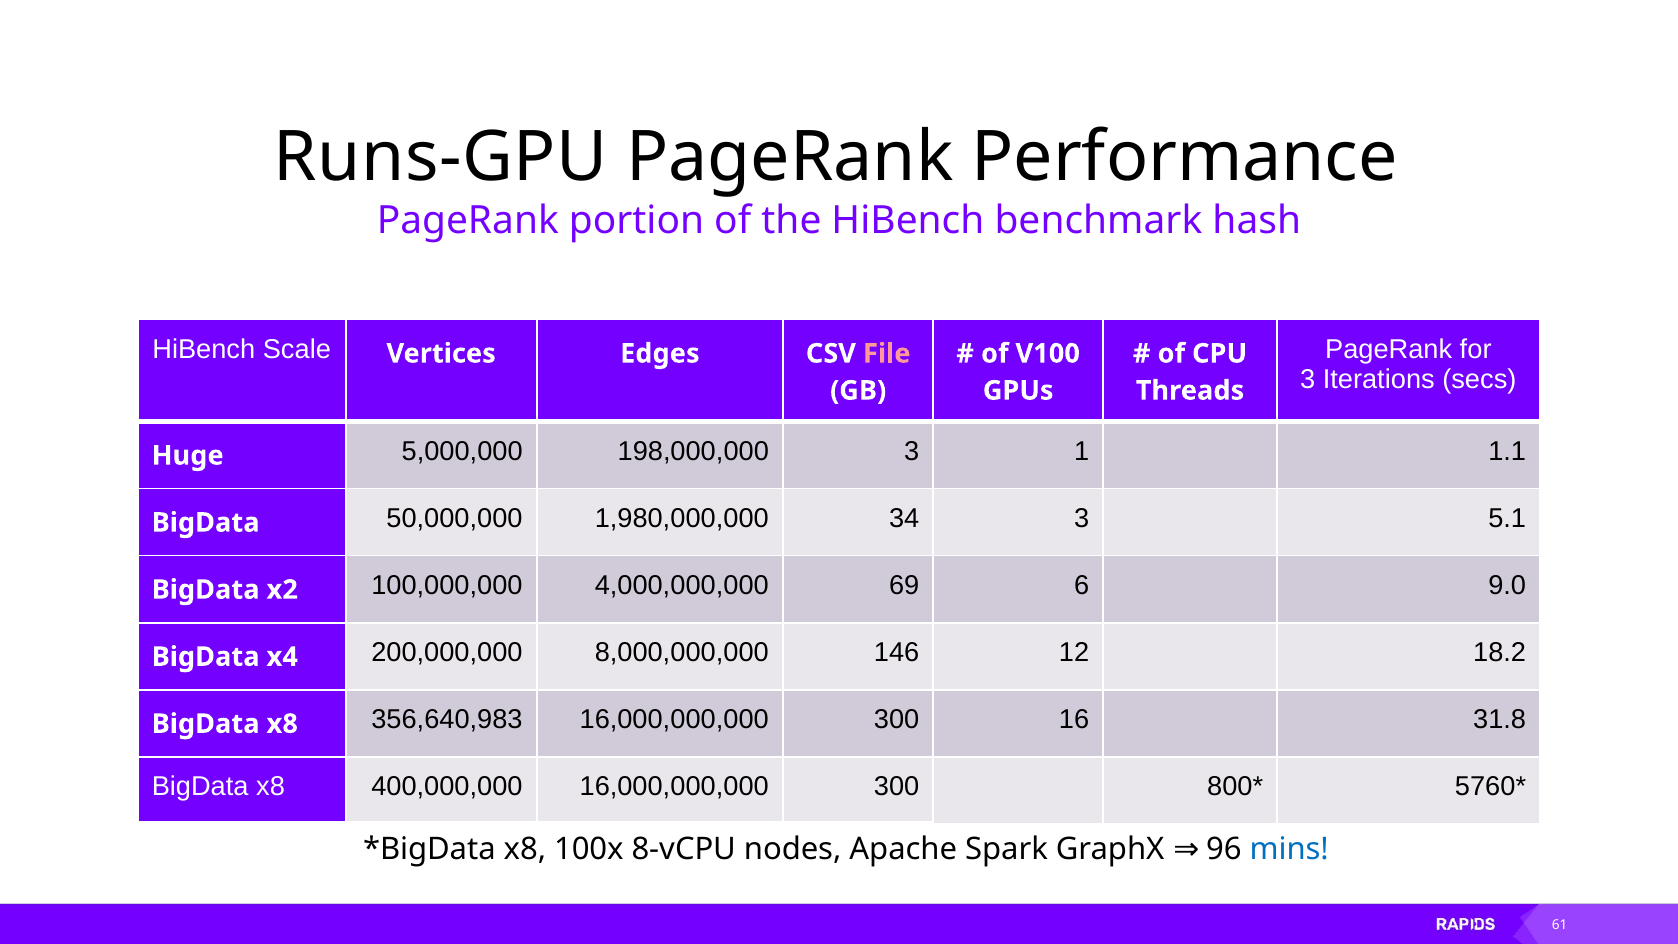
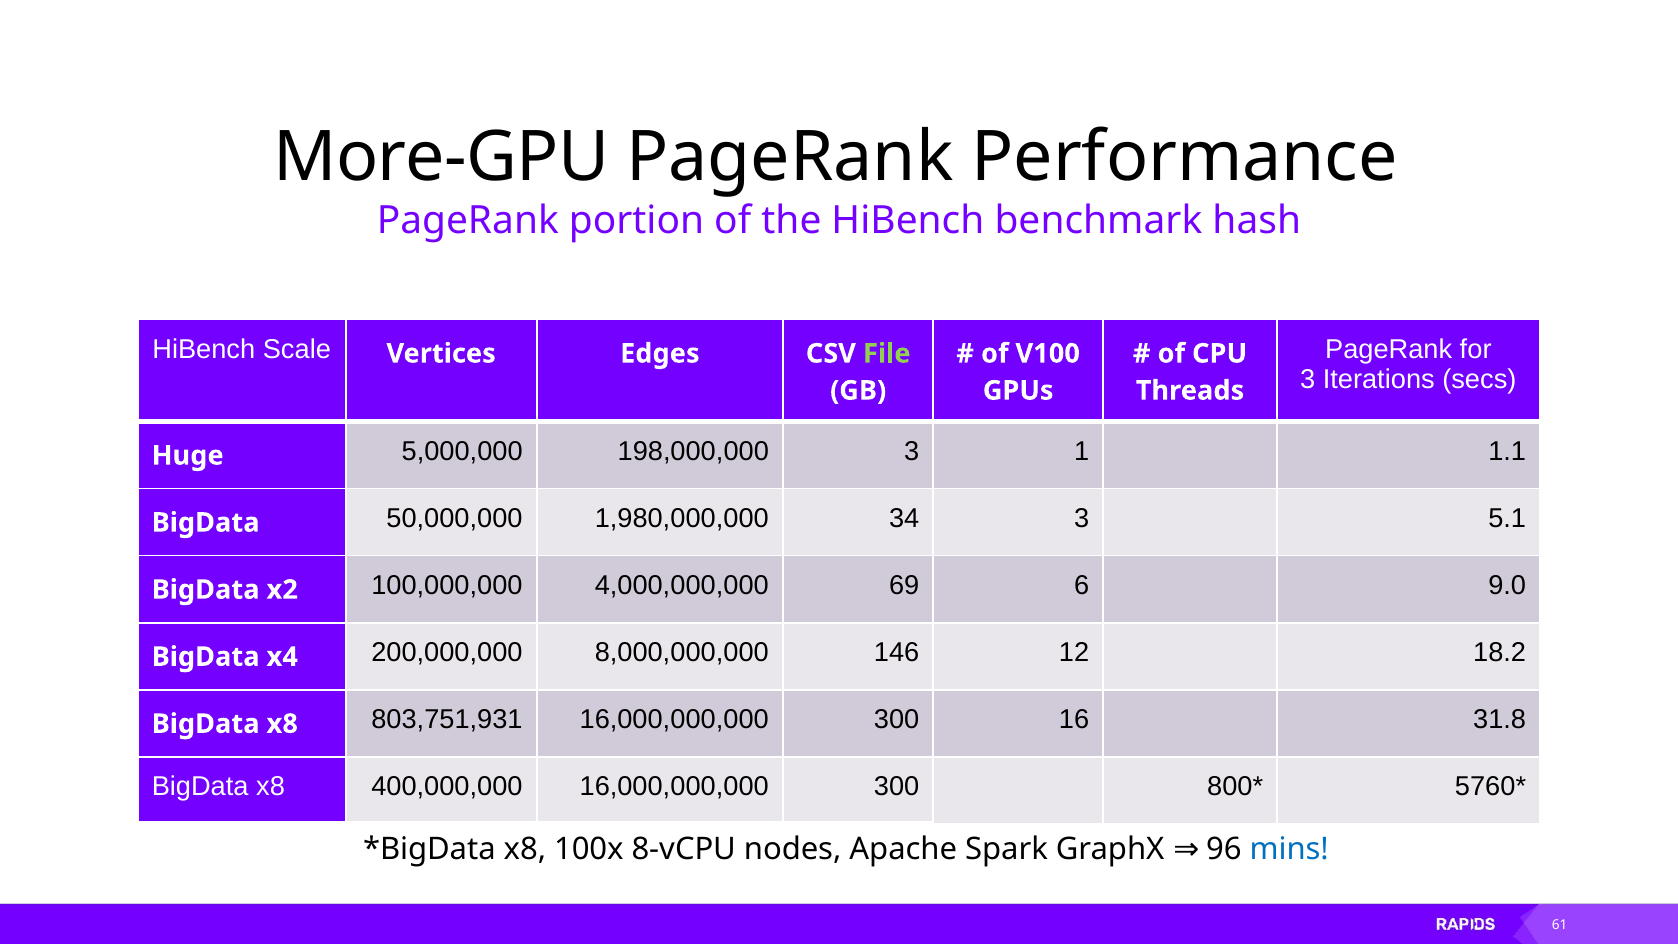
Runs-GPU: Runs-GPU -> More-GPU
File colour: pink -> light green
356,640,983: 356,640,983 -> 803,751,931
